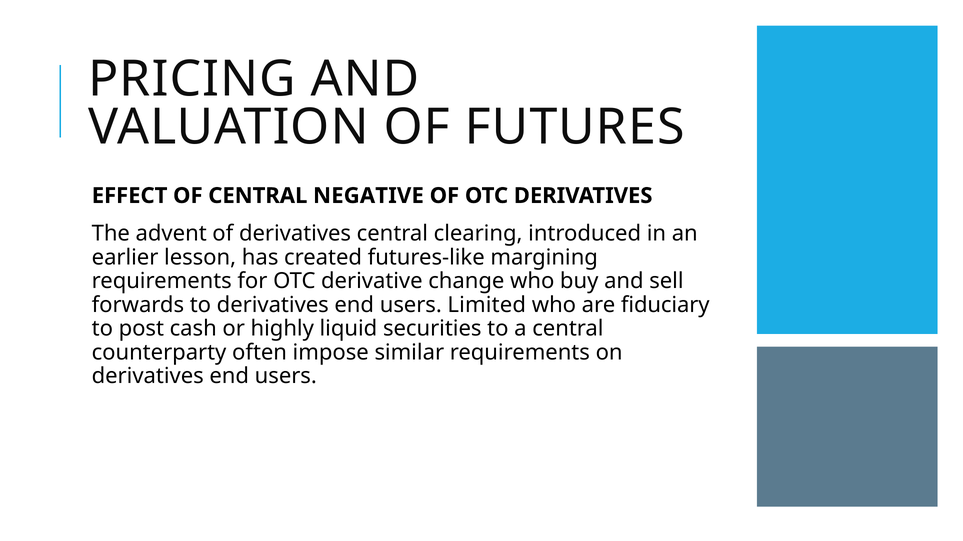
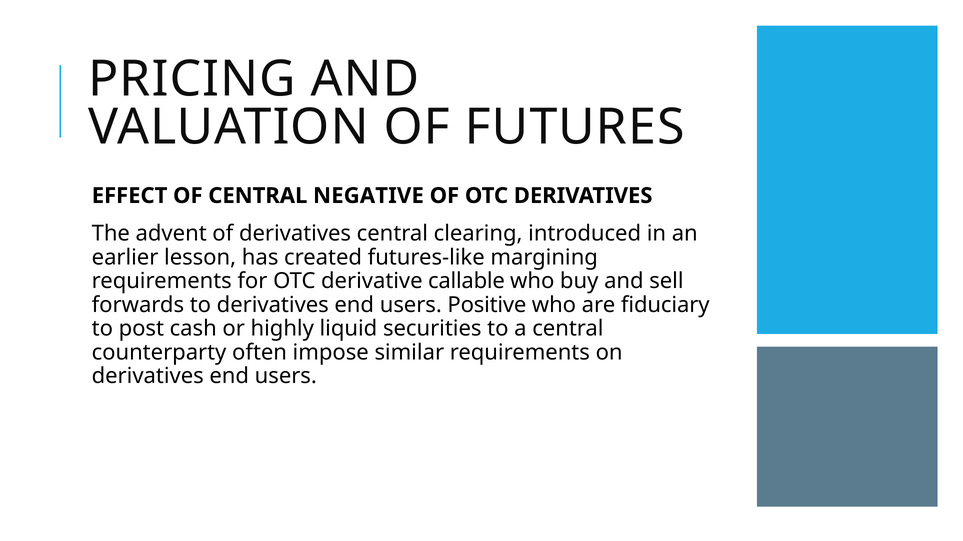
change: change -> callable
Limited: Limited -> Positive
